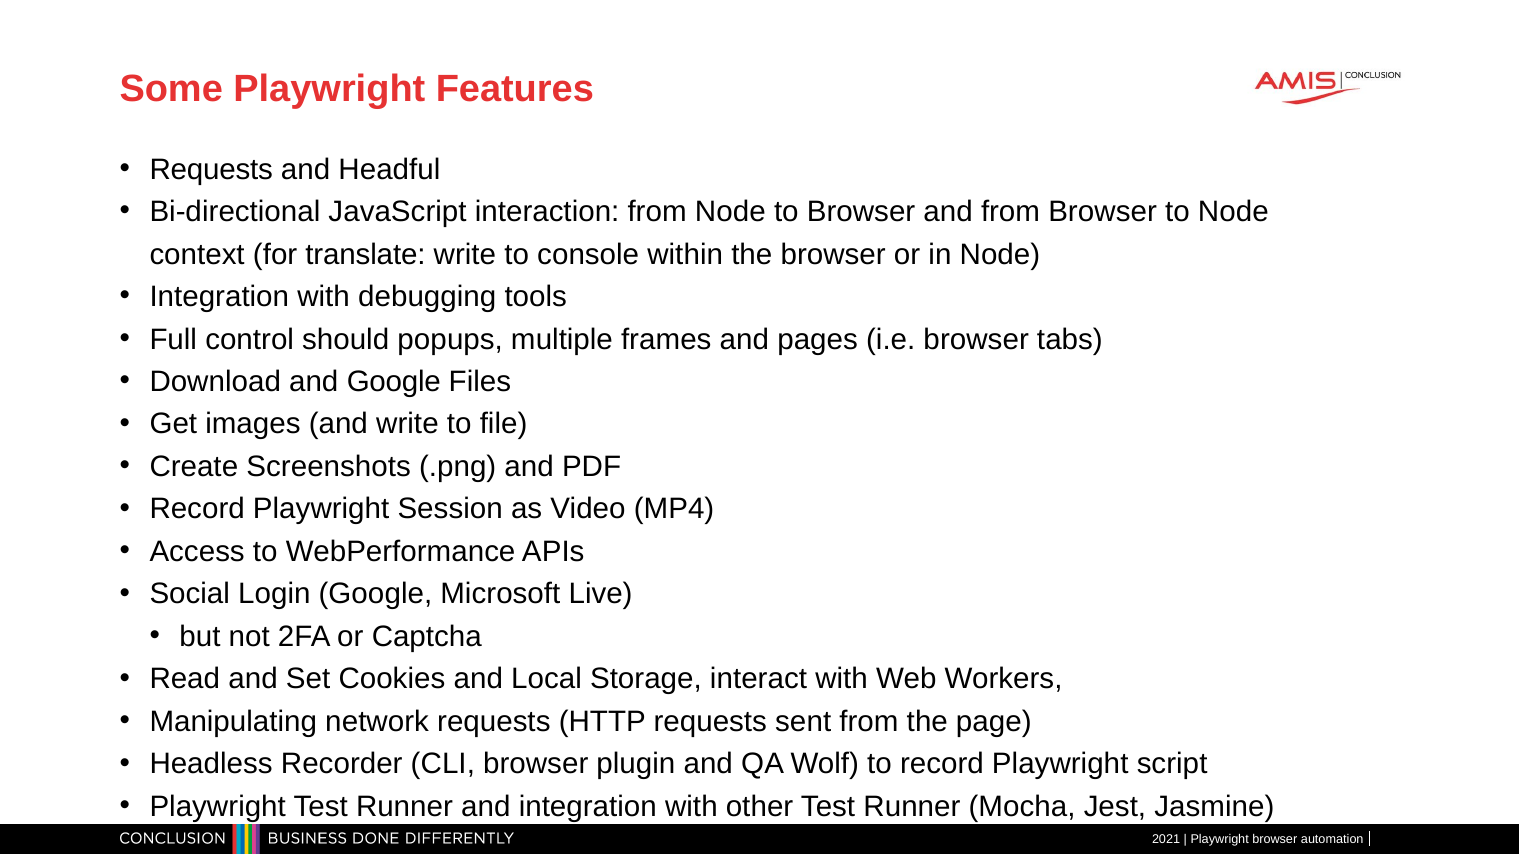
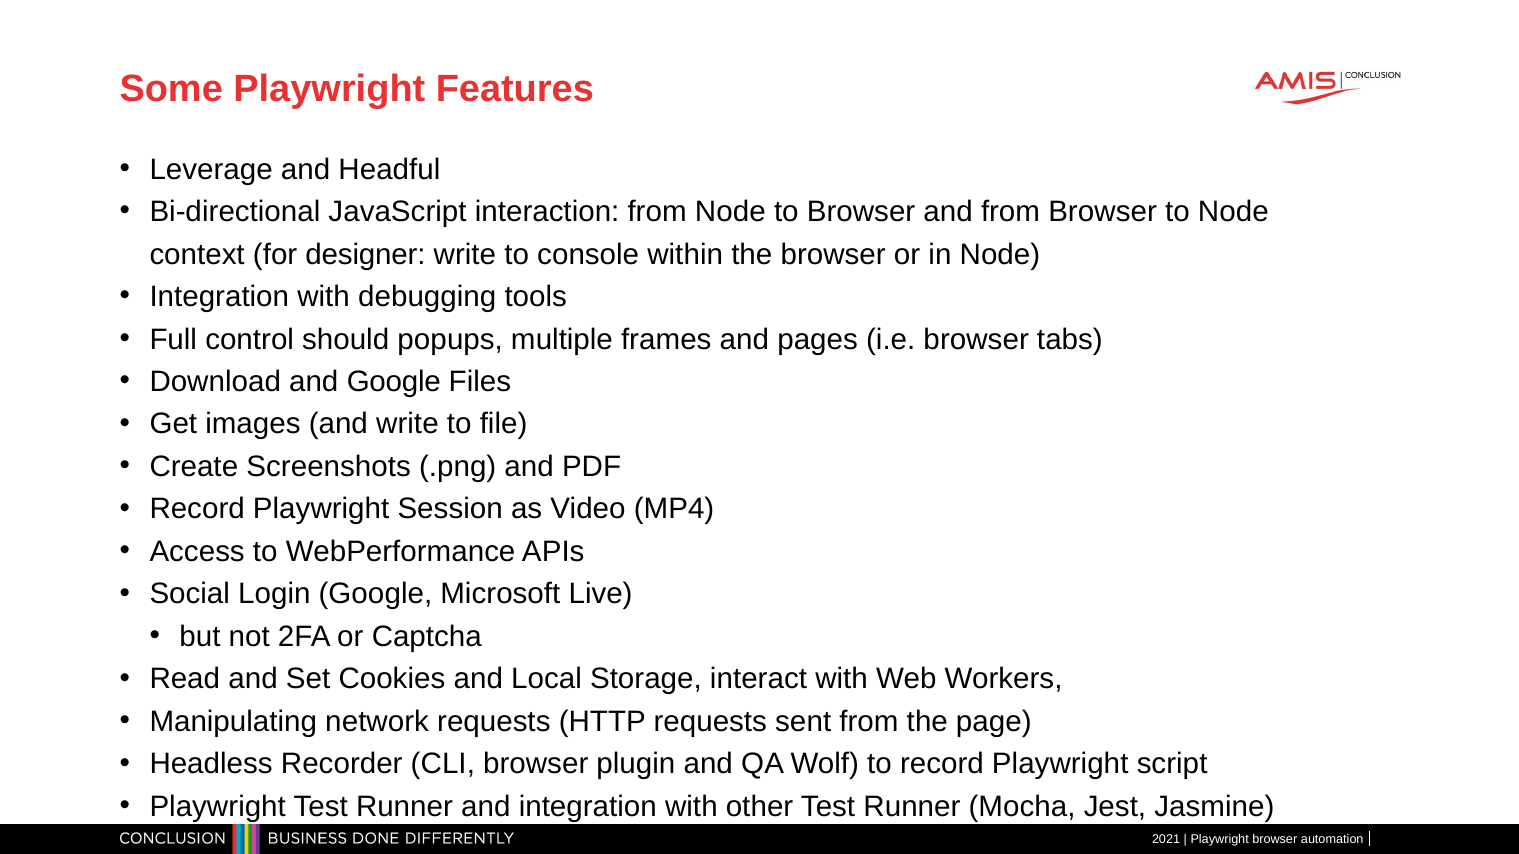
Requests at (211, 169): Requests -> Leverage
translate: translate -> designer
